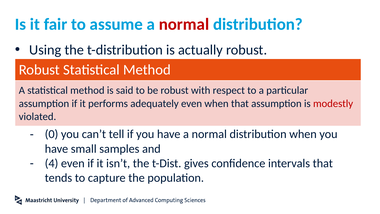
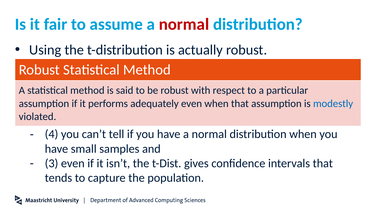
modestly colour: red -> blue
0: 0 -> 4
4: 4 -> 3
